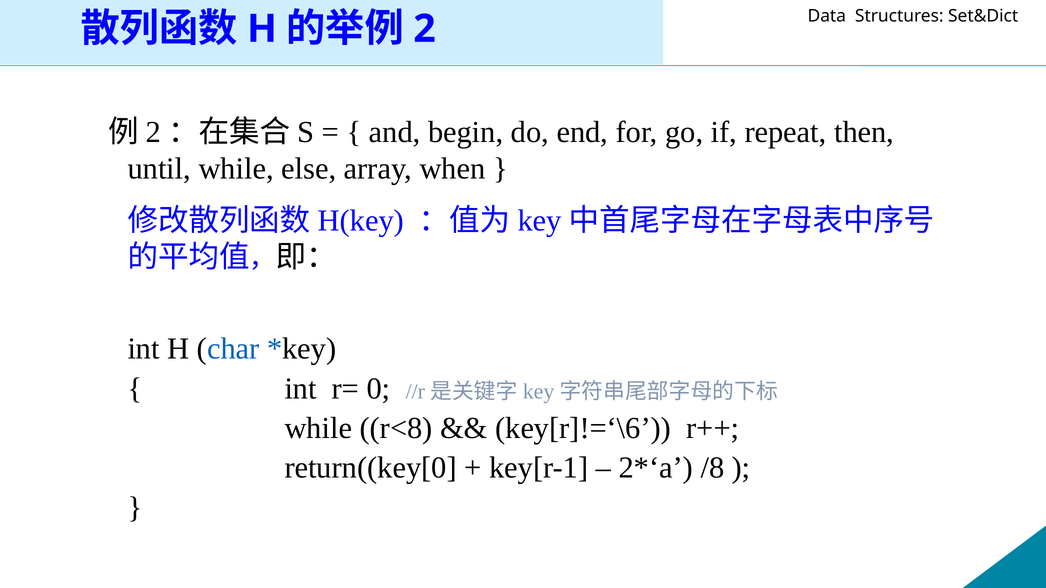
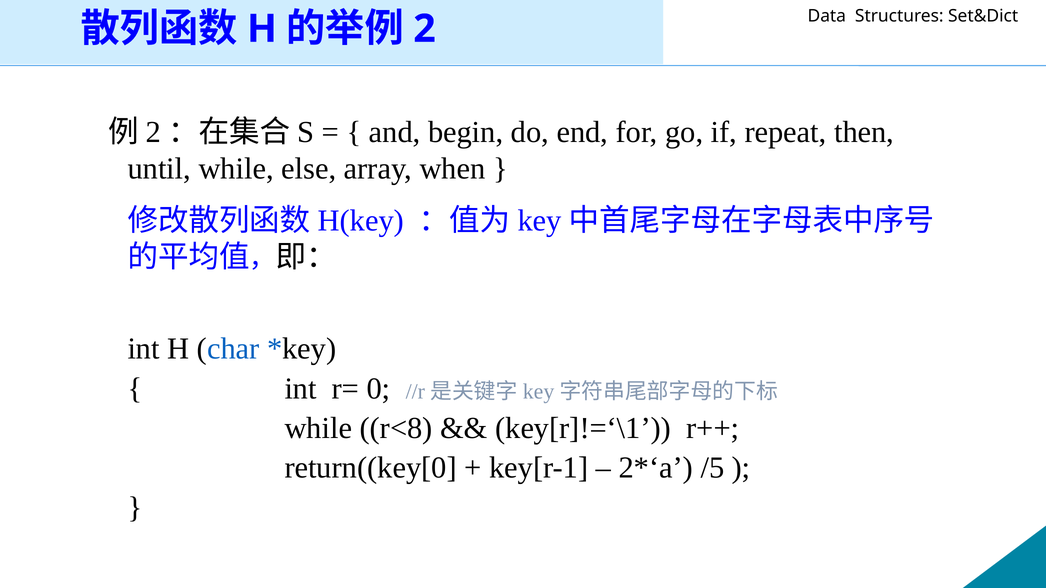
key[r]!=‘\6: key[r]!=‘\6 -> key[r]!=‘\1
/8: /8 -> /5
